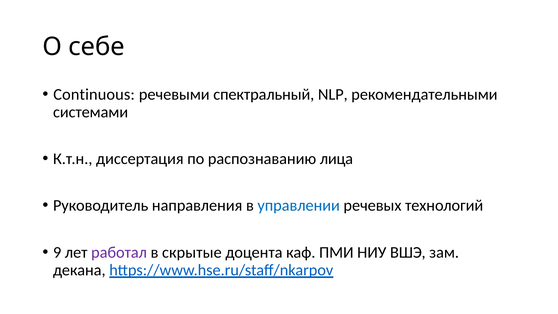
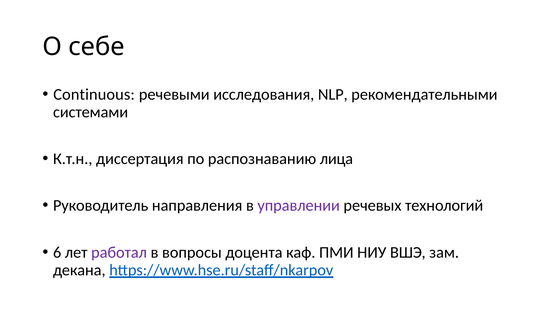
спектральный: спектральный -> исследования
управлении colour: blue -> purple
9: 9 -> 6
скрытые: скрытые -> вопросы
